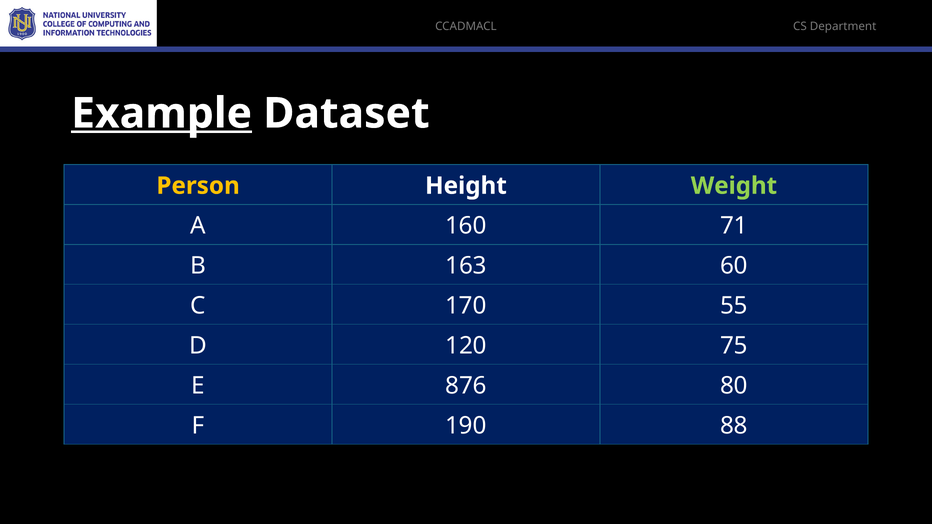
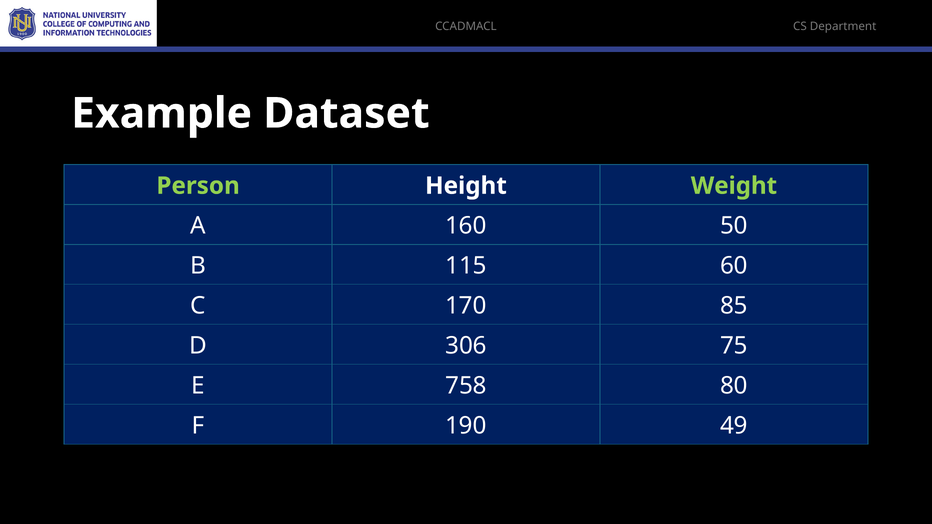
Example underline: present -> none
Person colour: yellow -> light green
71: 71 -> 50
163: 163 -> 115
55: 55 -> 85
120: 120 -> 306
876: 876 -> 758
88: 88 -> 49
